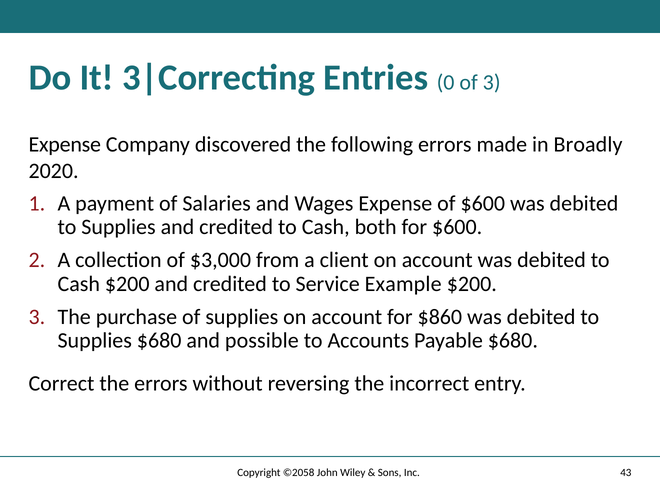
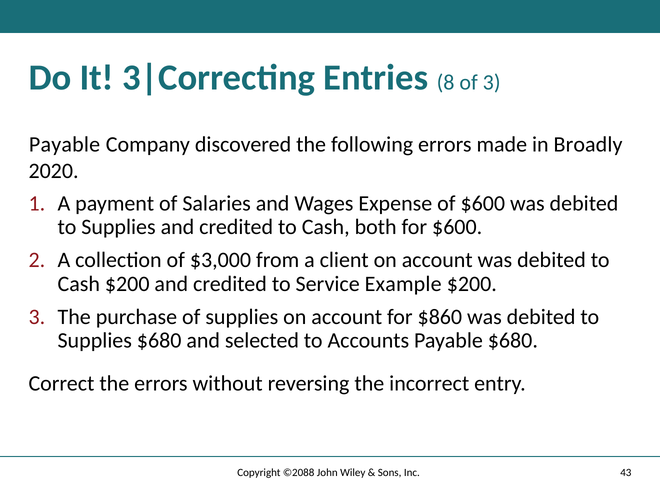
0: 0 -> 8
Expense at (65, 144): Expense -> Payable
possible: possible -> selected
©2058: ©2058 -> ©2088
